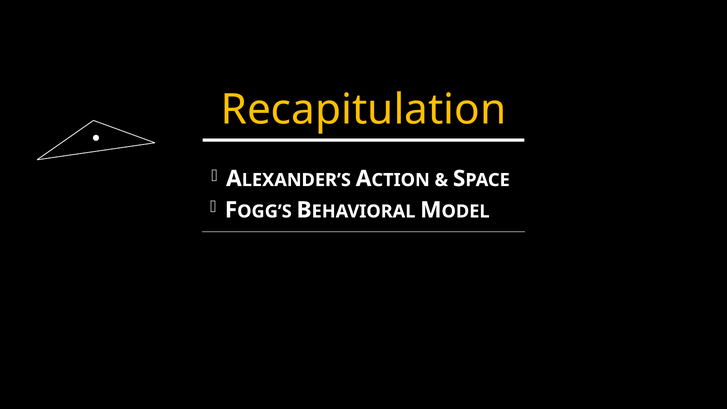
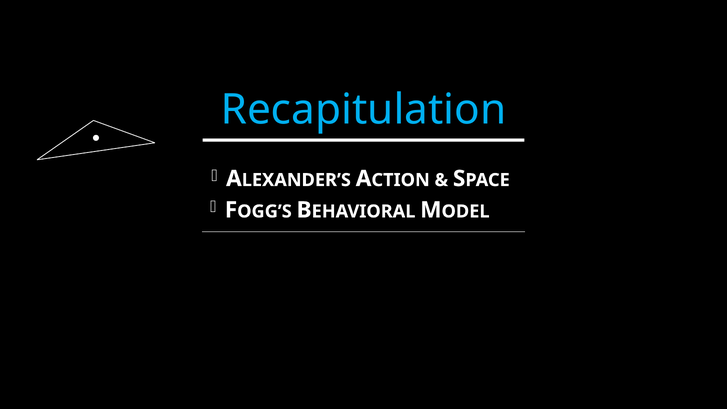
Recapitulation colour: yellow -> light blue
